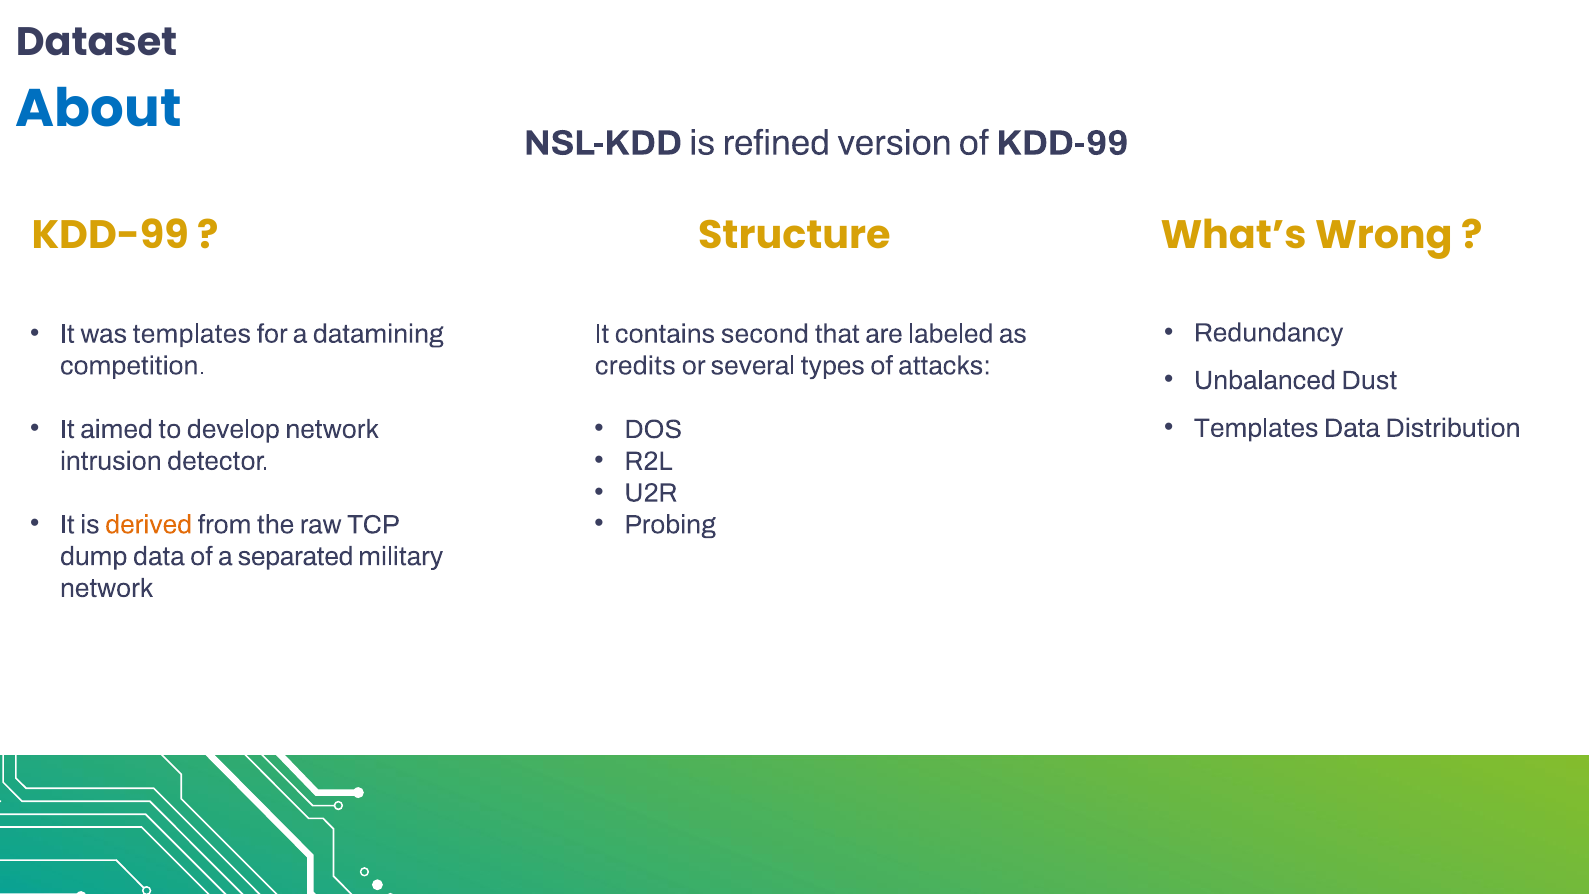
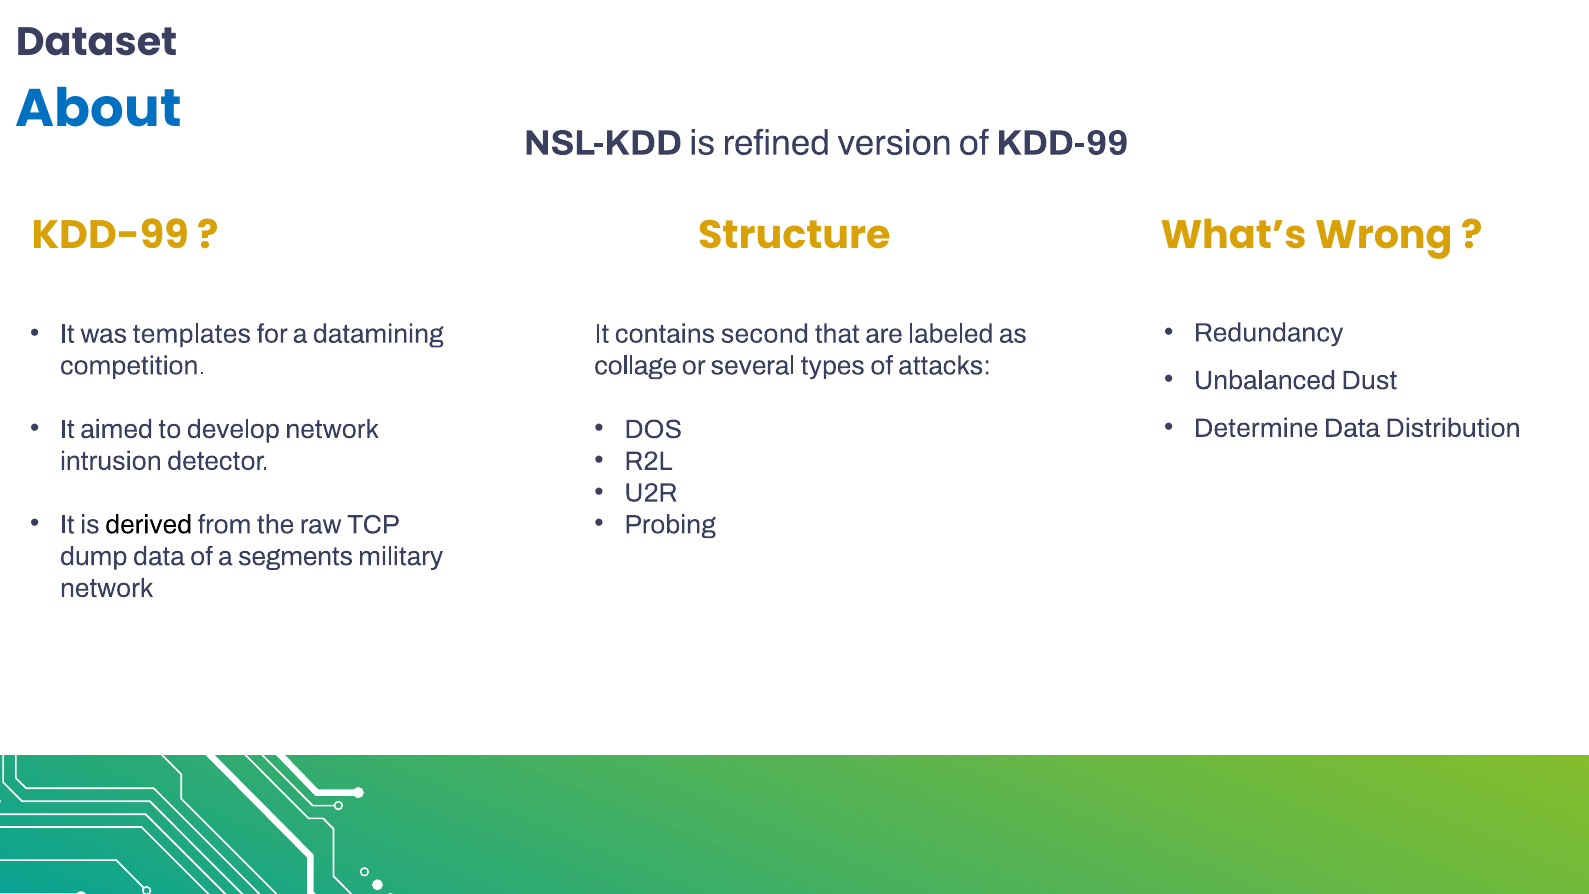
credits: credits -> collage
Templates at (1256, 428): Templates -> Determine
derived colour: orange -> black
separated: separated -> segments
